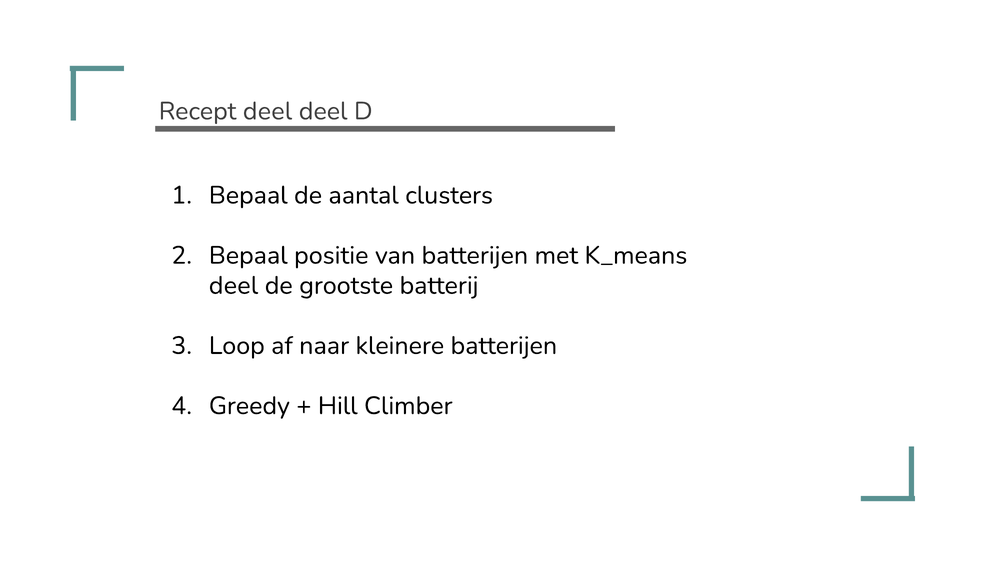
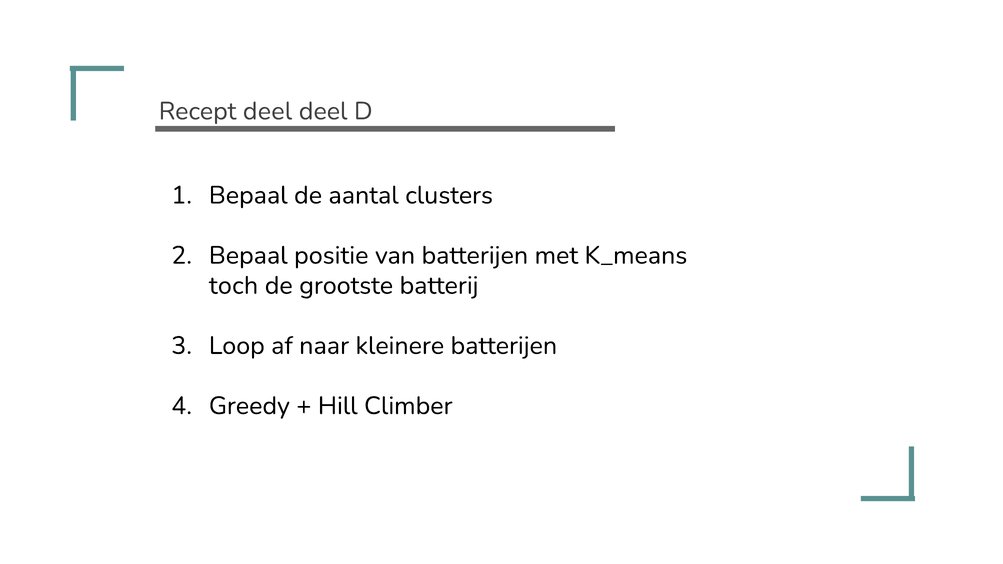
deel at (234, 286): deel -> toch
